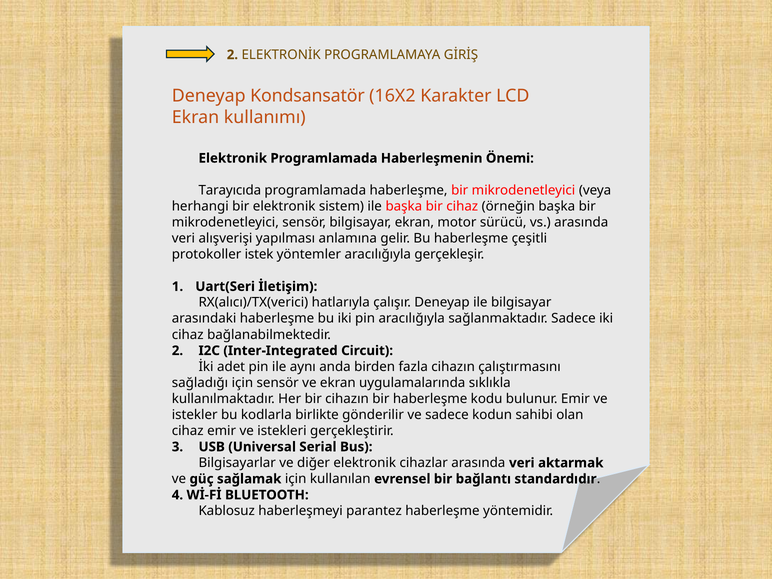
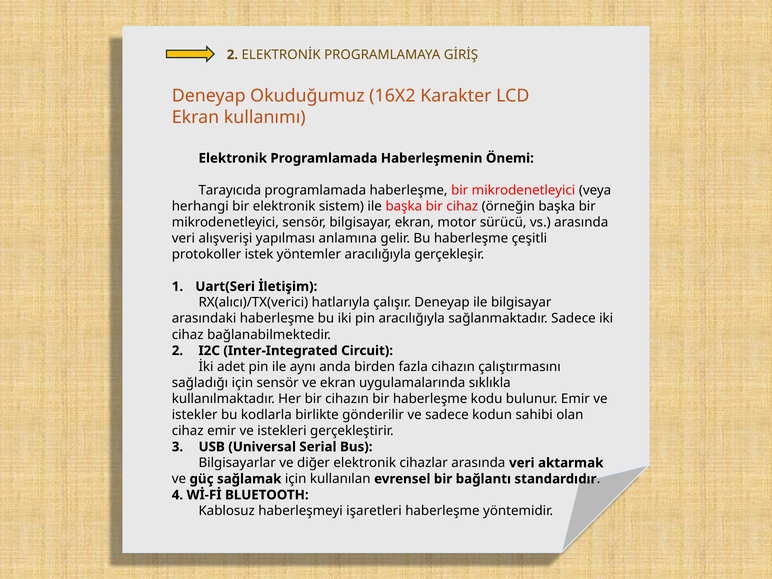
Kondsansatör: Kondsansatör -> Okuduğumuz
parantez: parantez -> işaretleri
